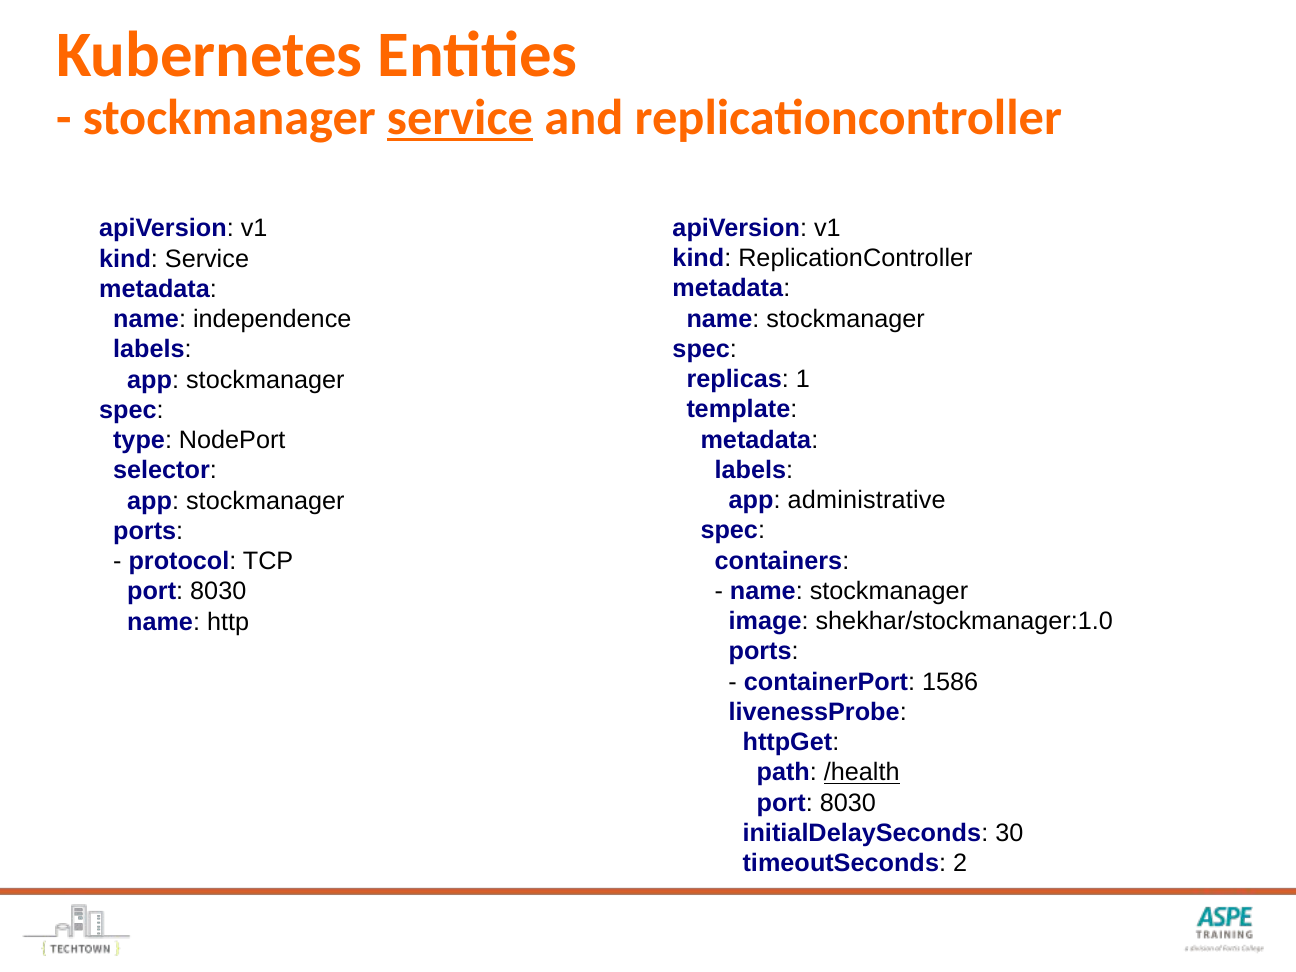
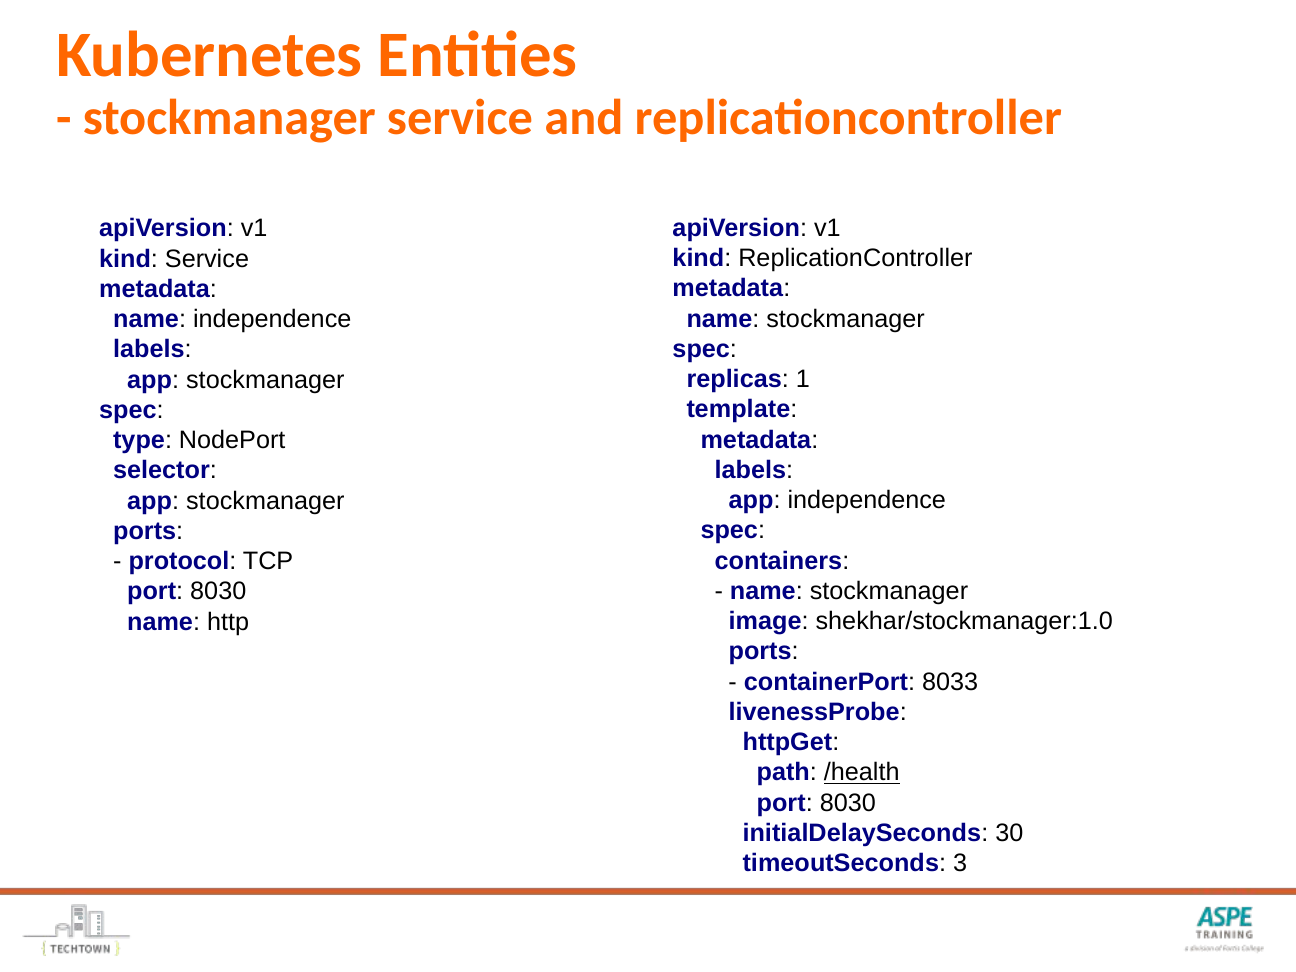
service at (460, 118) underline: present -> none
app administrative: administrative -> independence
1586: 1586 -> 8033
2: 2 -> 3
